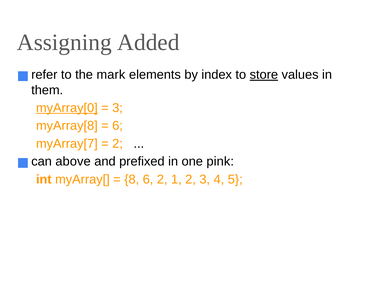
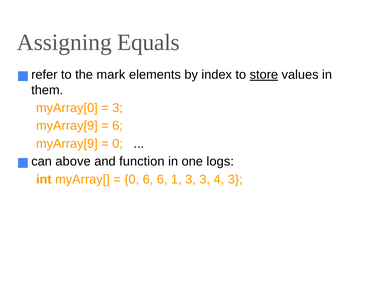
Added: Added -> Equals
myArray[0 underline: present -> none
myArray[8 at (67, 126): myArray[8 -> myArray[9
myArray[7 at (67, 144): myArray[7 -> myArray[9
2 at (118, 144): 2 -> 0
prefixed: prefixed -> function
pink: pink -> logs
8 at (132, 179): 8 -> 0
6 2: 2 -> 6
1 2: 2 -> 3
4 5: 5 -> 3
